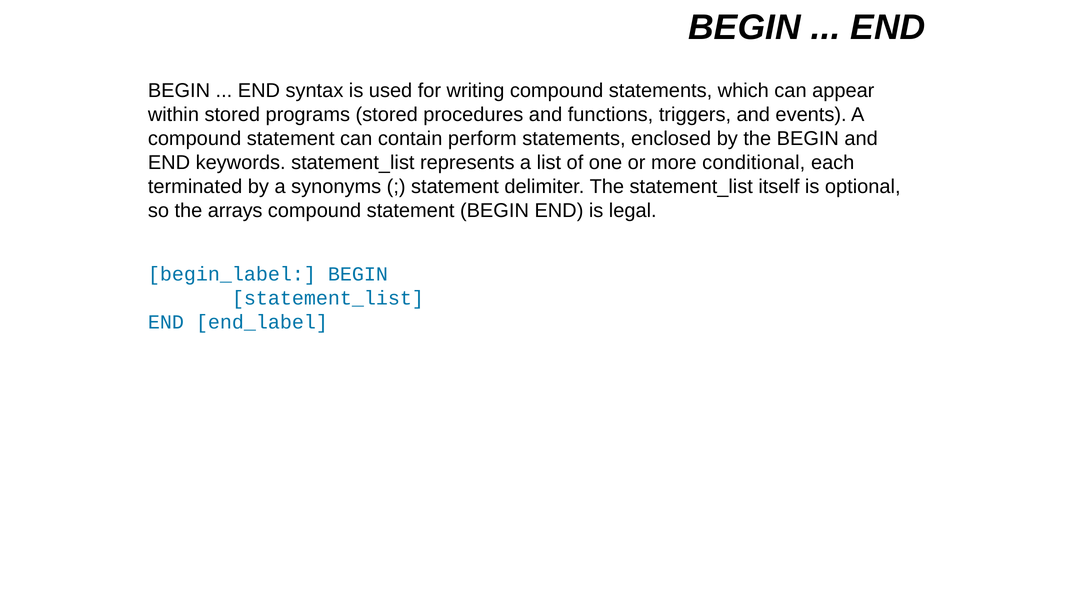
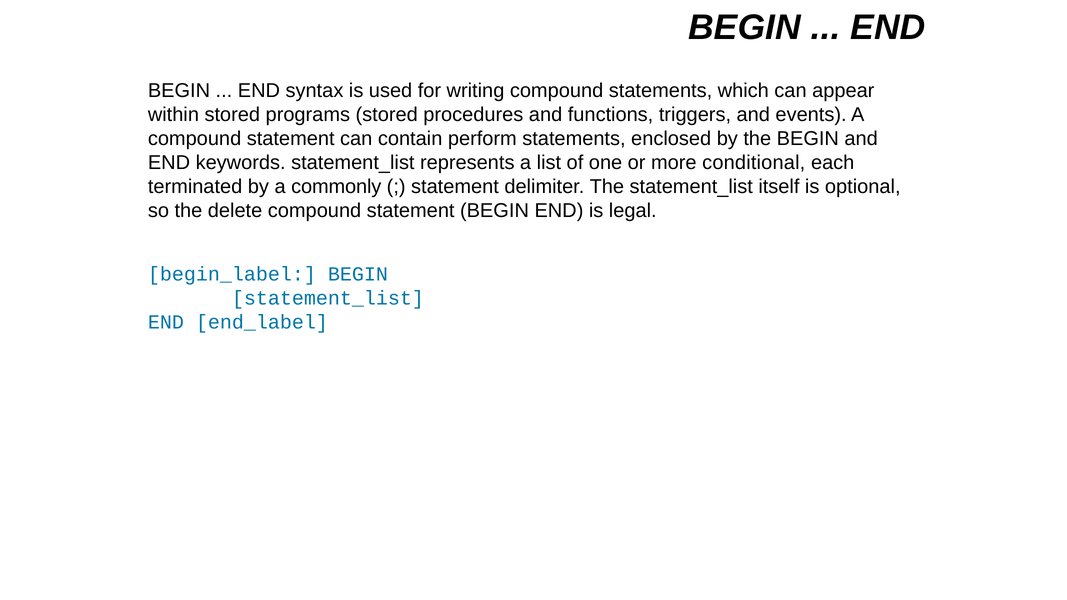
synonyms: synonyms -> commonly
arrays: arrays -> delete
